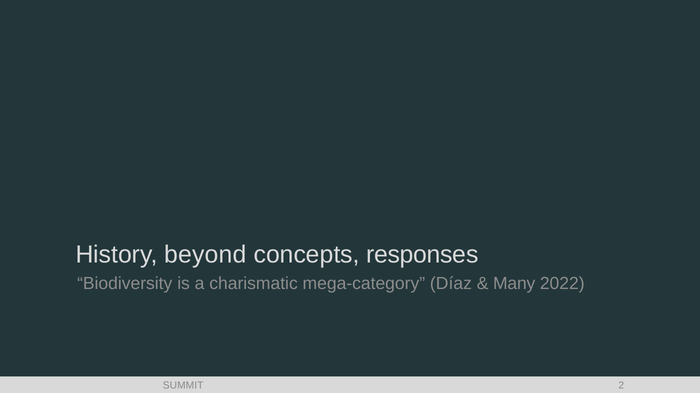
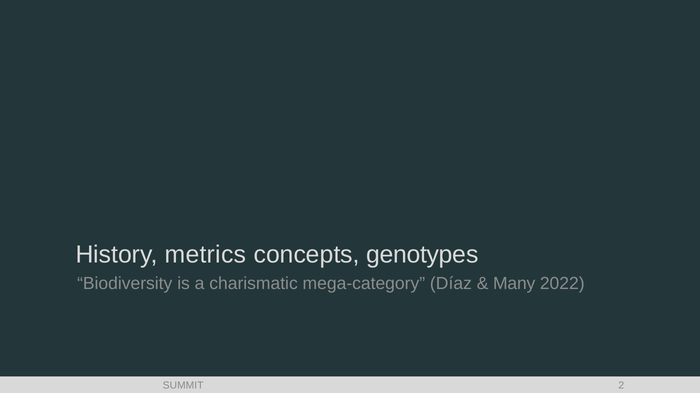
beyond: beyond -> metrics
responses: responses -> genotypes
